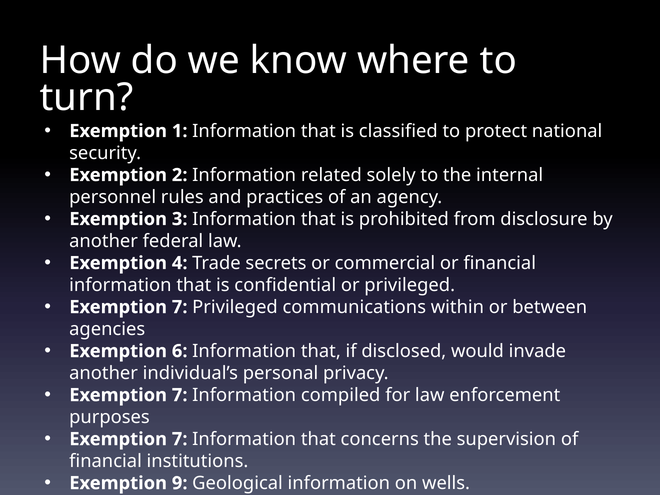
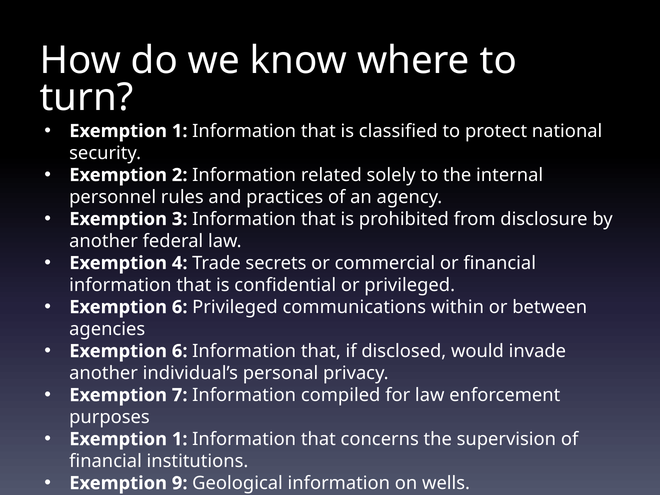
7 at (180, 307): 7 -> 6
7 at (180, 439): 7 -> 1
